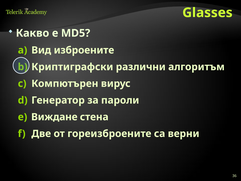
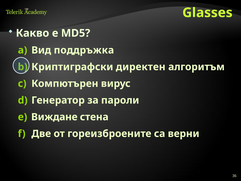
изброените: изброените -> поддръжка
различни: различни -> директен
